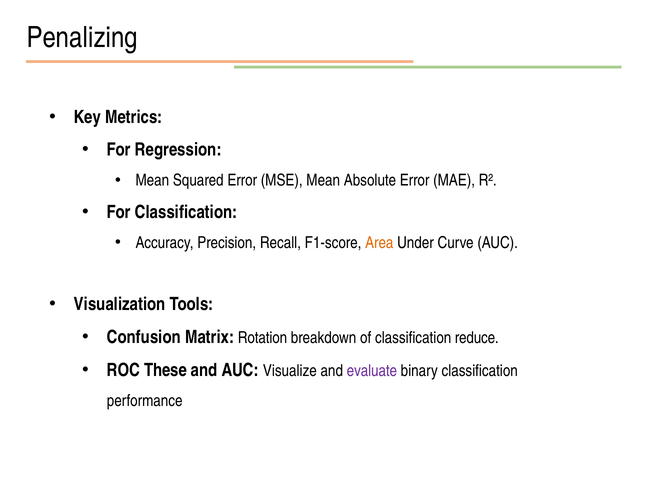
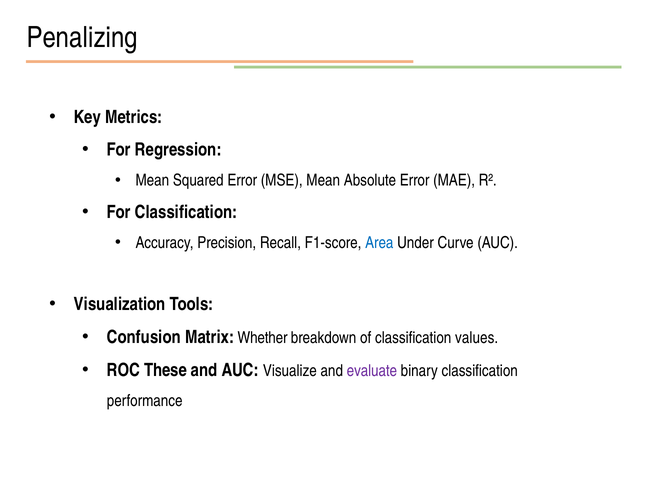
Area colour: orange -> blue
Rotation: Rotation -> Whether
reduce: reduce -> values
